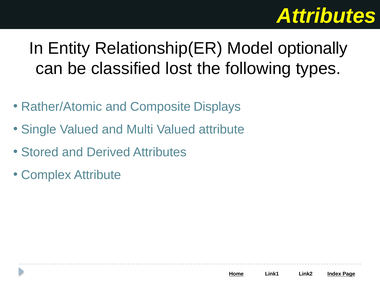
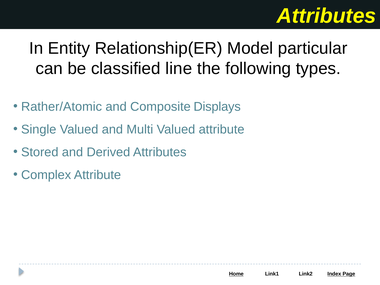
optionally: optionally -> particular
lost: lost -> line
